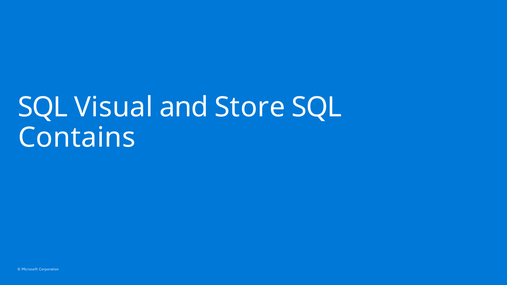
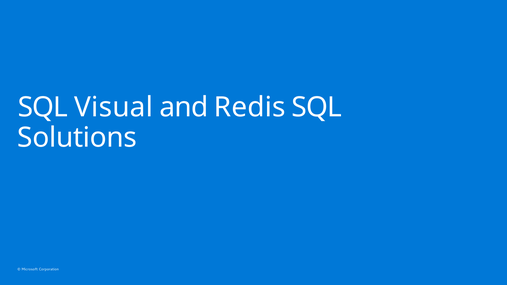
Store: Store -> Redis
Contains: Contains -> Solutions
